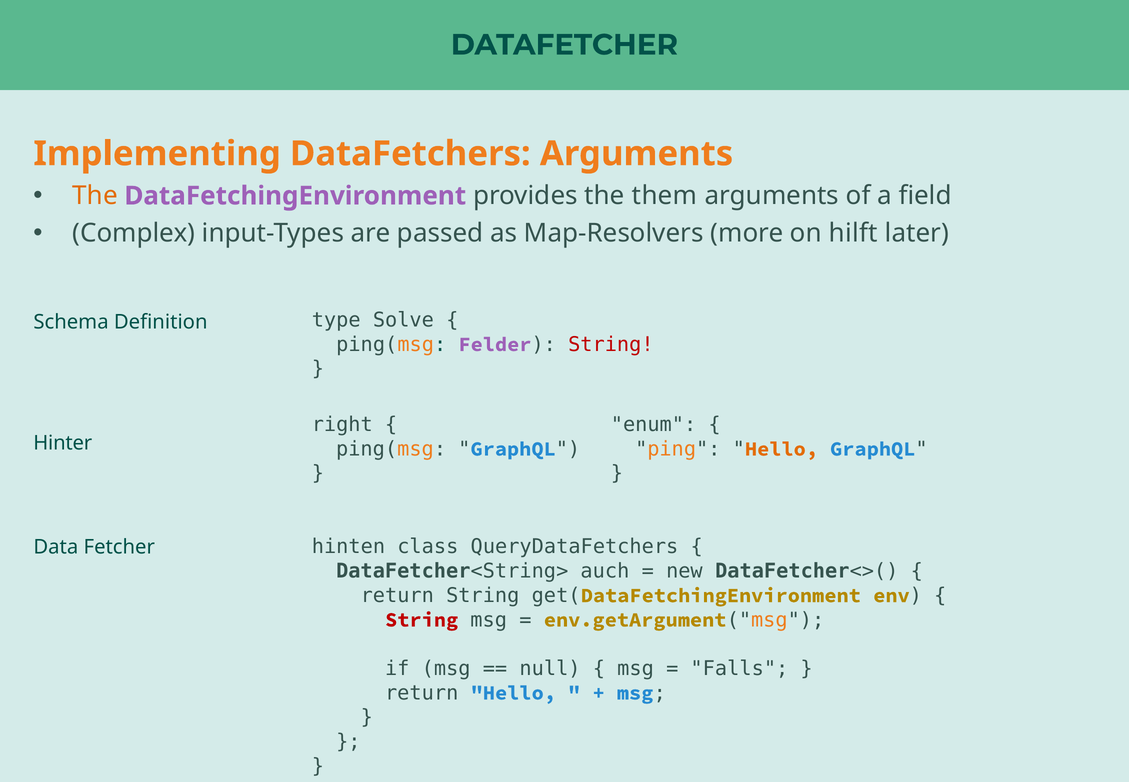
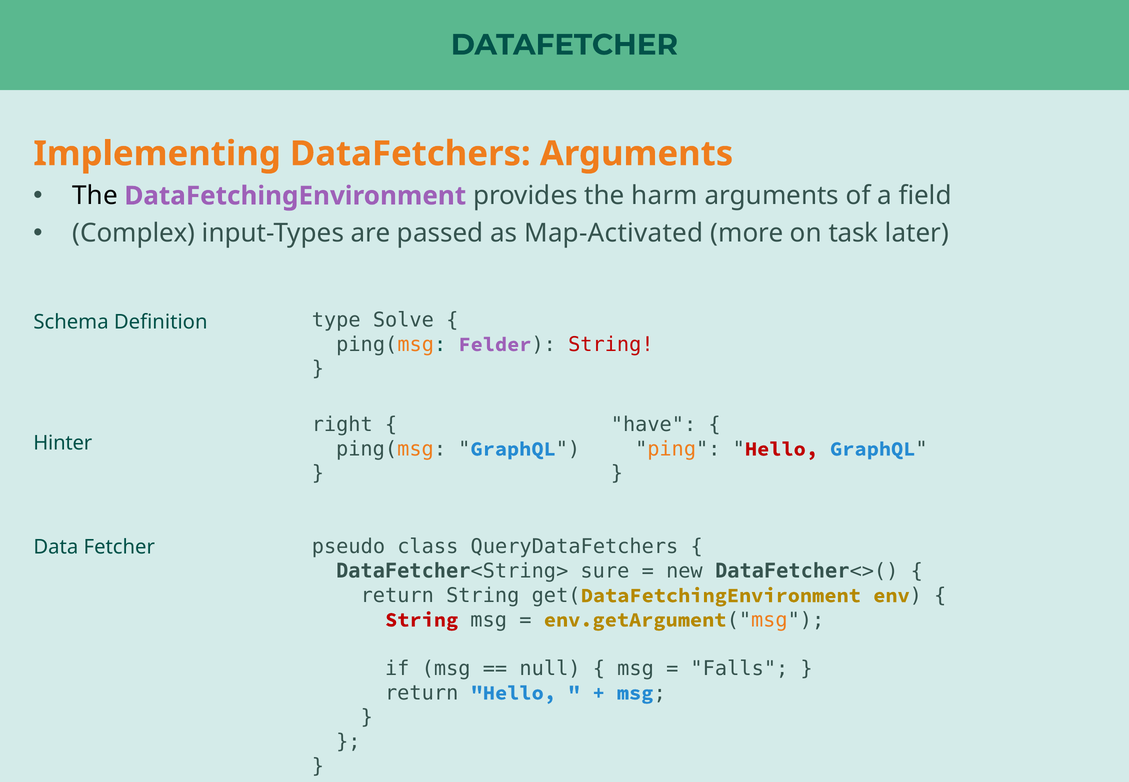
The at (95, 196) colour: orange -> black
them: them -> harm
Map-Resolvers: Map-Resolvers -> Map-Activated
hilft: hilft -> task
enum: enum -> have
Hello at (781, 449) colour: orange -> red
hinten: hinten -> pseudo
auch: auch -> sure
